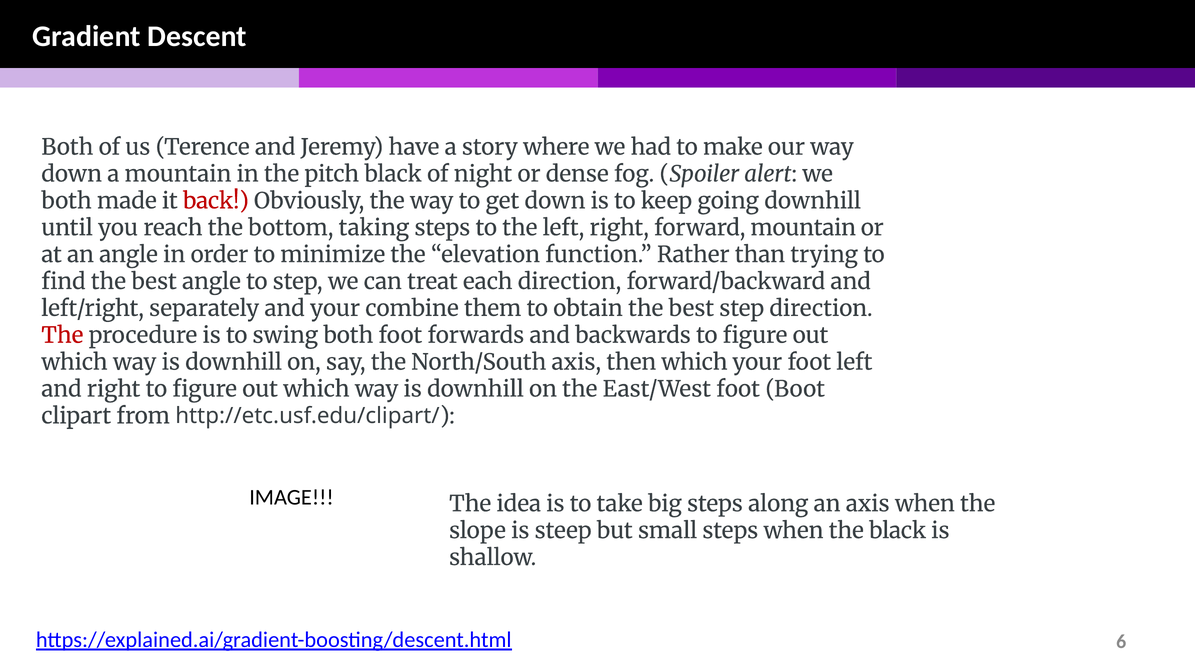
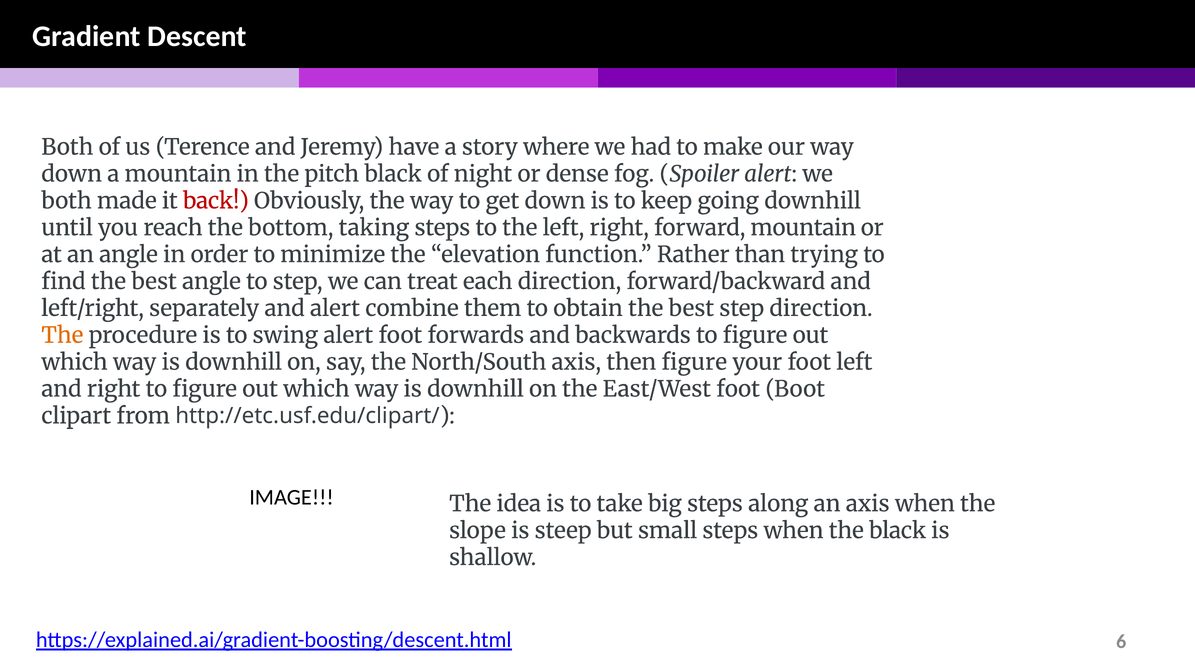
and your: your -> alert
The at (62, 336) colour: red -> orange
swing both: both -> alert
then which: which -> figure
